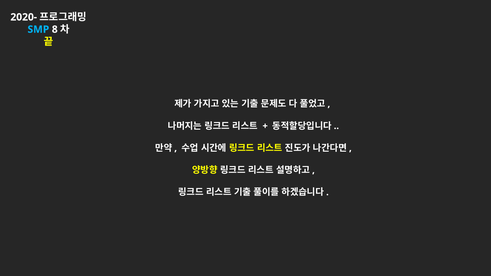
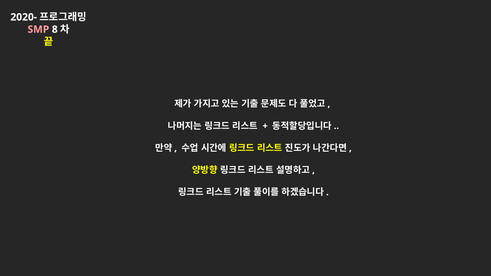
SMP colour: light blue -> pink
